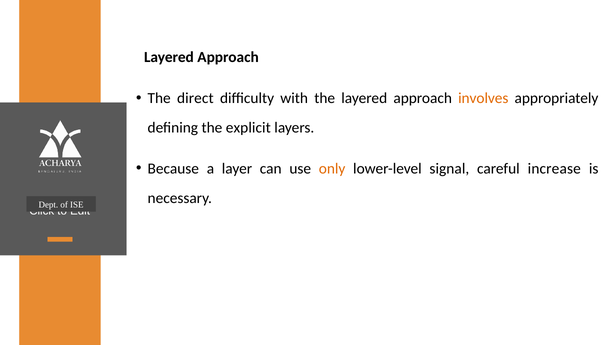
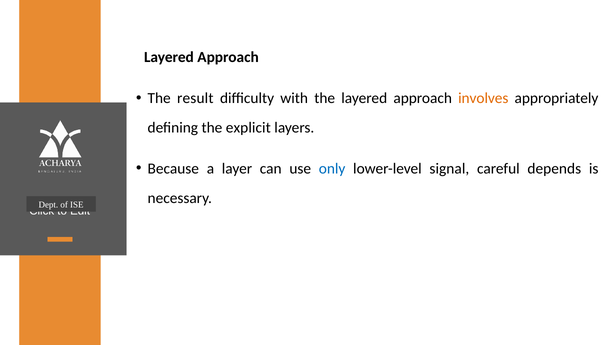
direct: direct -> result
only colour: orange -> blue
increase: increase -> depends
